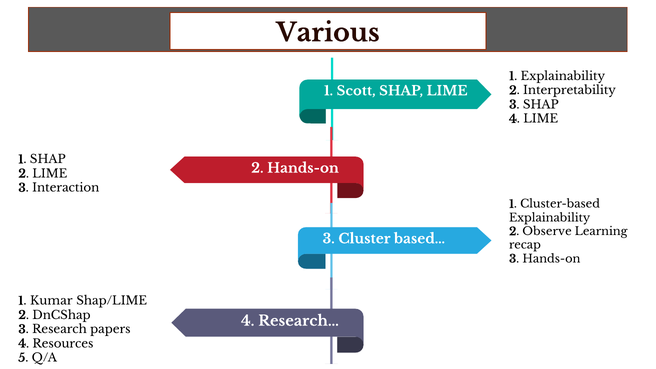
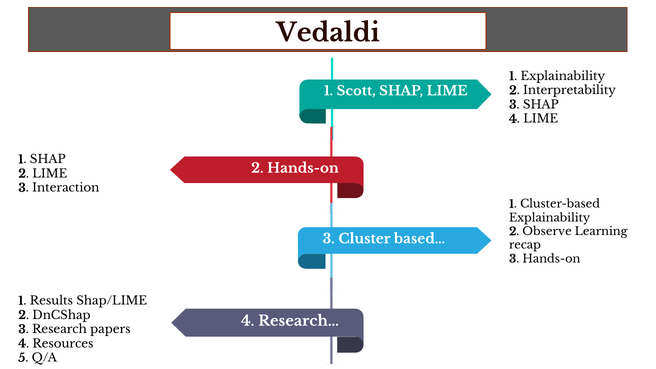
Various: Various -> Vedaldi
Kumar: Kumar -> Results
